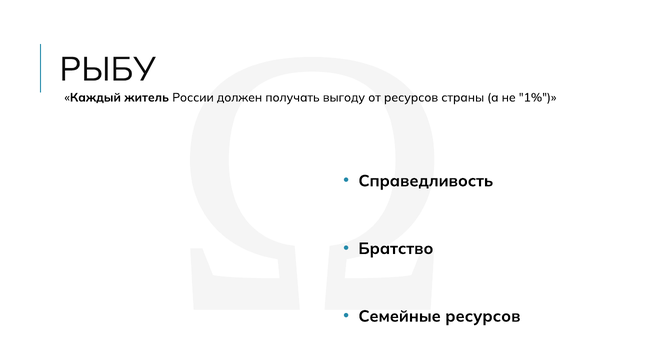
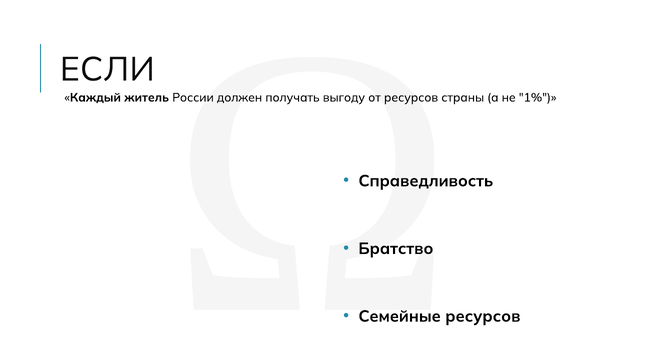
РЫБУ: РЫБУ -> ЕСЛИ
